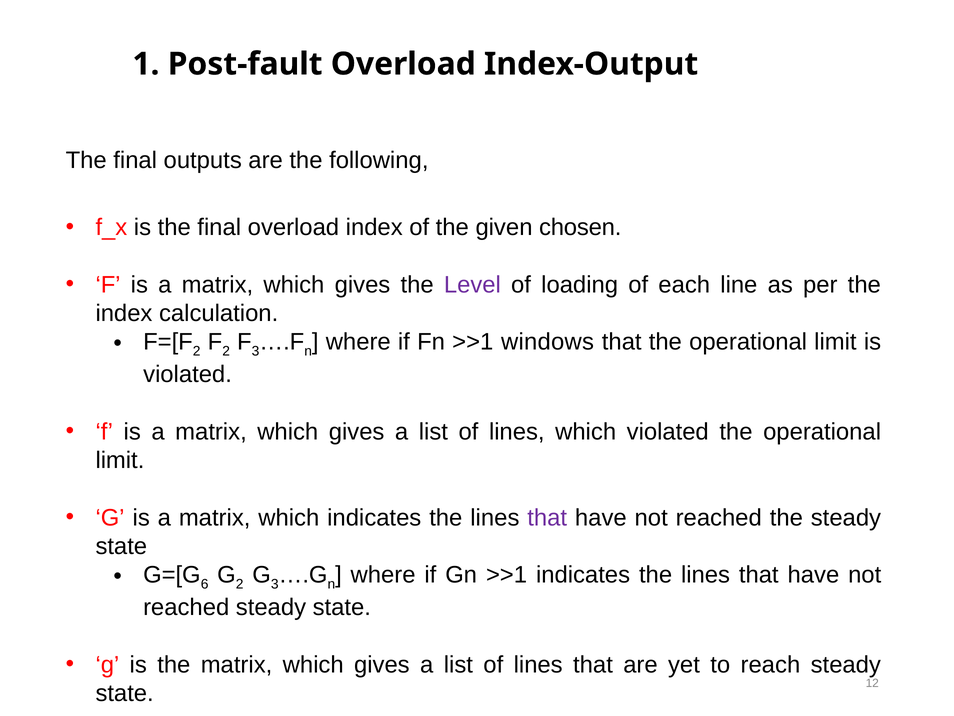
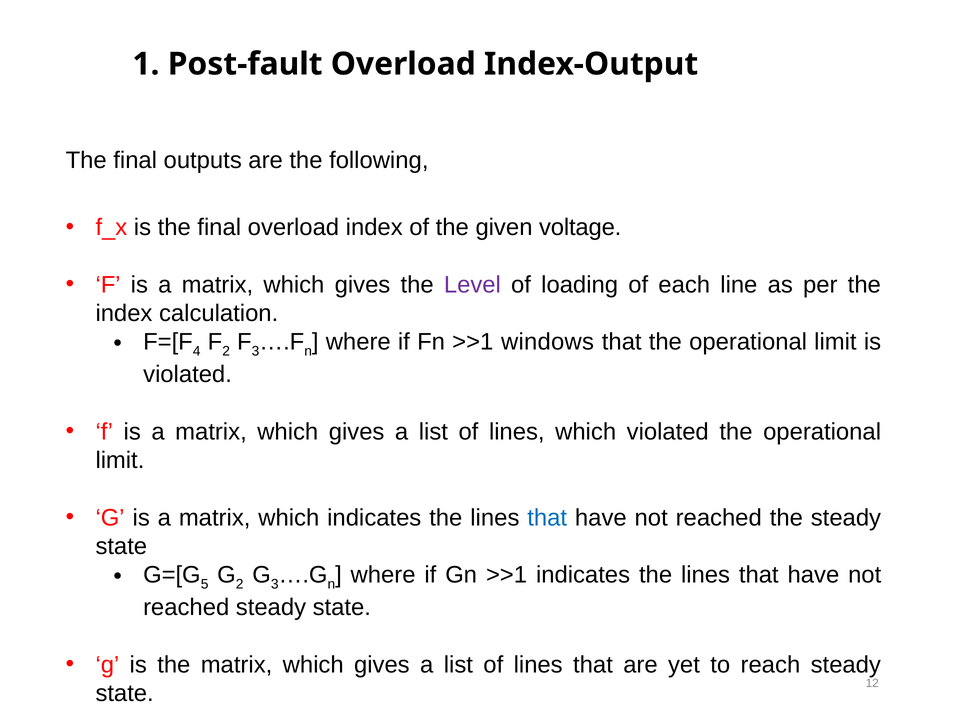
chosen: chosen -> voltage
2 at (197, 351): 2 -> 4
that at (547, 517) colour: purple -> blue
6: 6 -> 5
